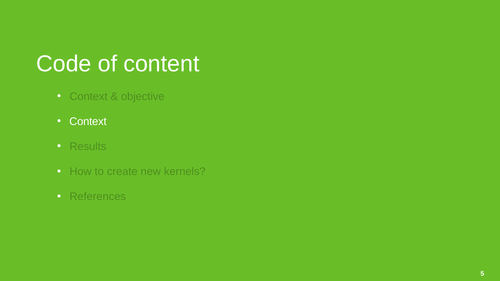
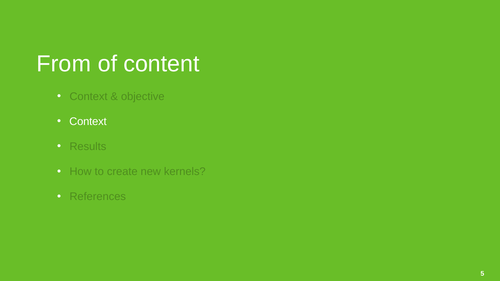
Code: Code -> From
